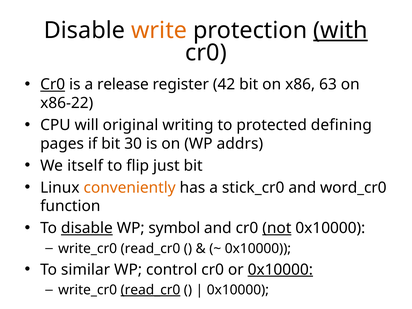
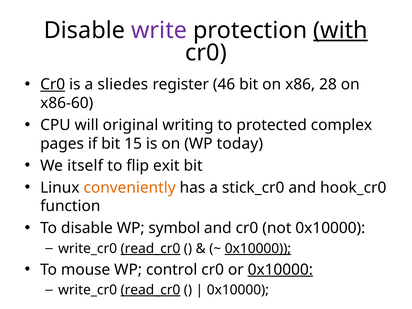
write colour: orange -> purple
release: release -> sliedes
42: 42 -> 46
63: 63 -> 28
x86-22: x86-22 -> x86-60
defining: defining -> complex
30: 30 -> 15
addrs: addrs -> today
just: just -> exit
word_cr0: word_cr0 -> hook_cr0
disable at (87, 228) underline: present -> none
not underline: present -> none
read_cr0 at (150, 249) underline: none -> present
0x10000 at (258, 249) underline: none -> present
similar: similar -> mouse
